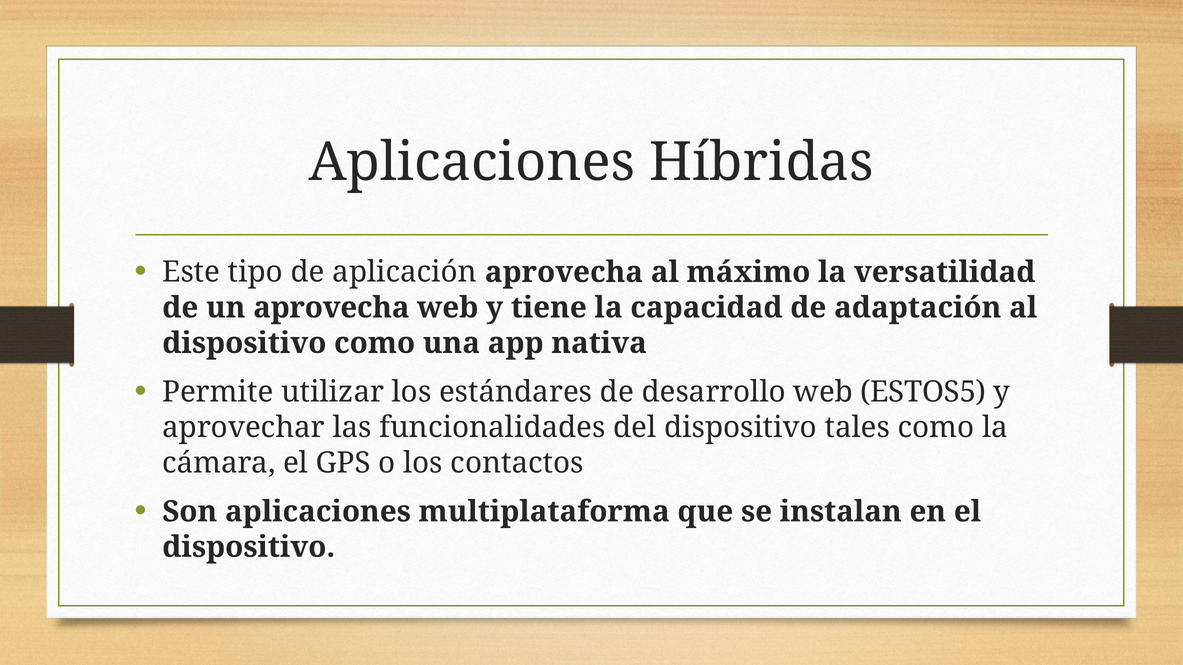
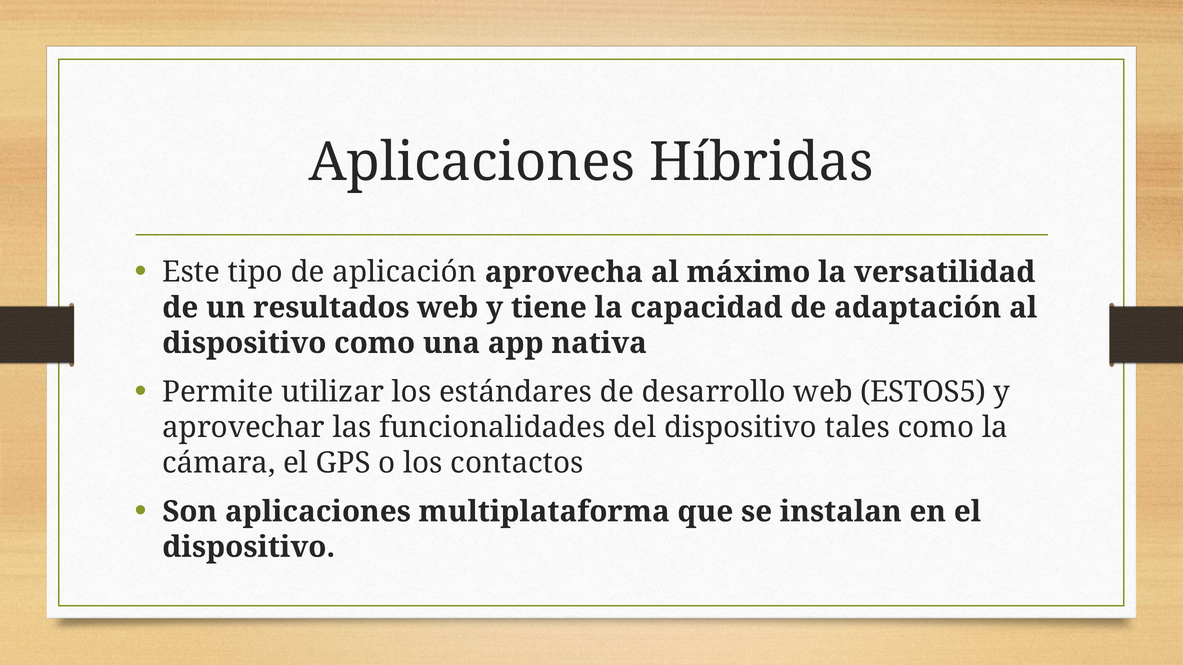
un aprovecha: aprovecha -> resultados
